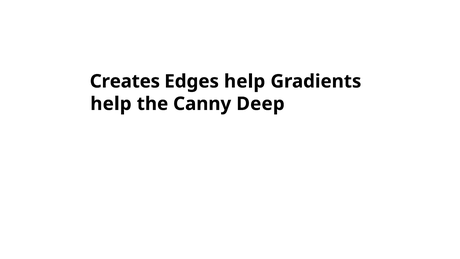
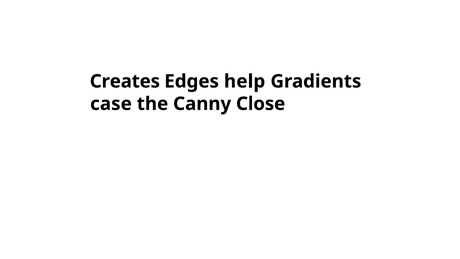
help at (111, 104): help -> case
Deep: Deep -> Close
